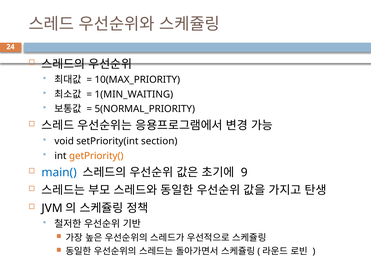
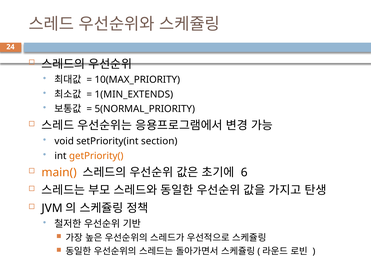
1(MIN_WAITING: 1(MIN_WAITING -> 1(MIN_EXTENDS
main( colour: blue -> orange
9: 9 -> 6
